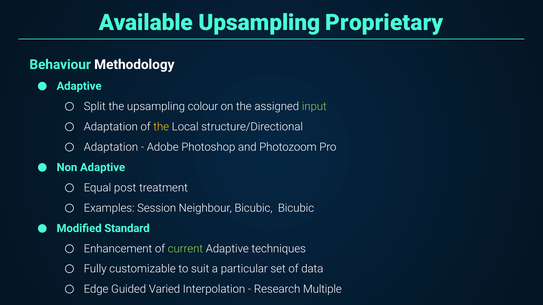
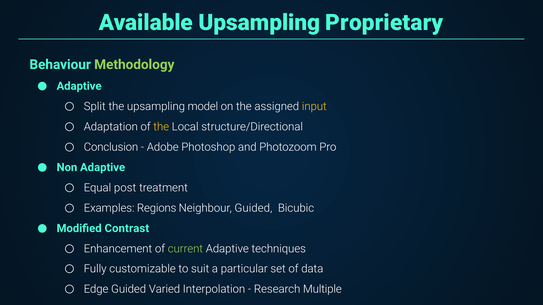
Methodology colour: white -> light green
colour: colour -> model
input colour: light green -> yellow
Adaptation at (111, 147): Adaptation -> Conclusion
Session: Session -> Regions
Neighbour Bicubic: Bicubic -> Guided
Standard: Standard -> Contrast
